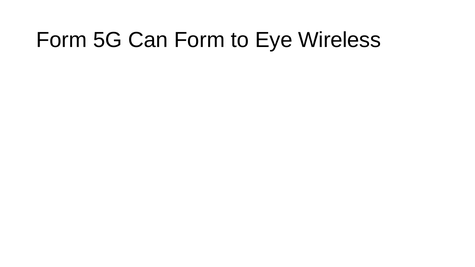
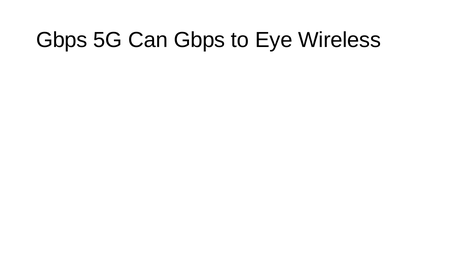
Form at (62, 40): Form -> Gbps
Can Form: Form -> Gbps
